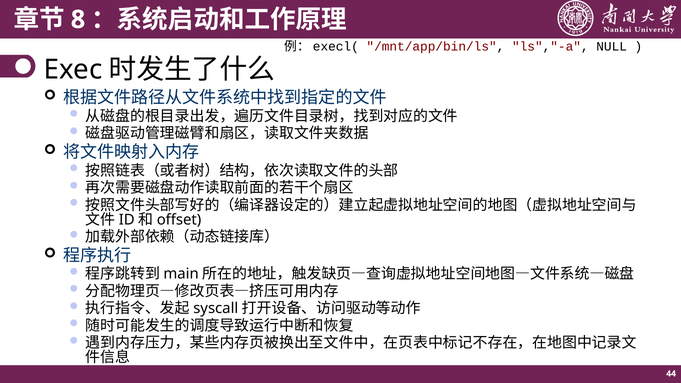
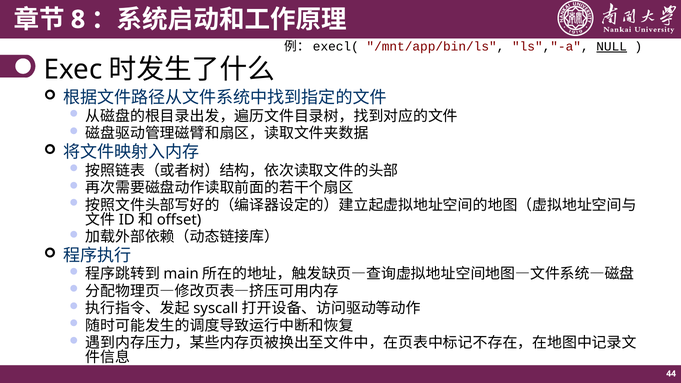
NULL underline: none -> present
